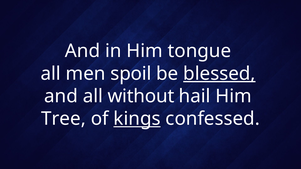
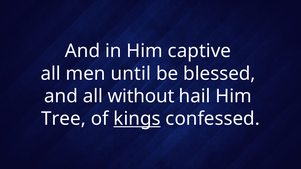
tongue: tongue -> captive
spoil: spoil -> until
blessed underline: present -> none
